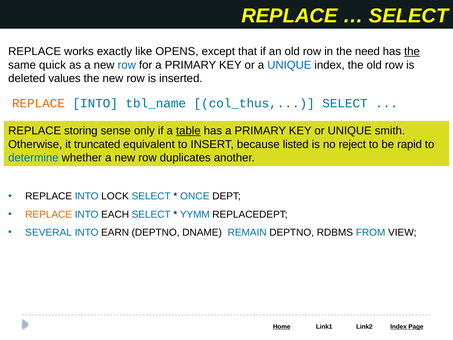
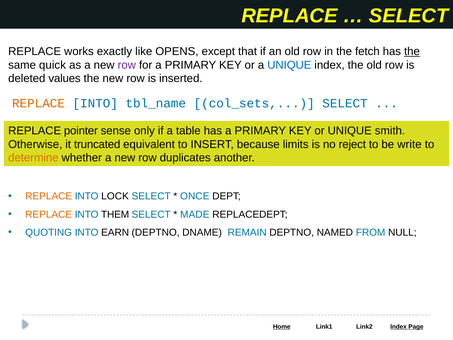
need: need -> fetch
row at (127, 65) colour: blue -> purple
col_thus: col_thus -> col_sets
storing: storing -> pointer
table underline: present -> none
listed: listed -> limits
rapid: rapid -> write
determine colour: blue -> orange
REPLACE at (49, 196) colour: black -> orange
EACH: EACH -> THEM
YYMM: YYMM -> MADE
SEVERAL: SEVERAL -> QUOTING
RDBMS: RDBMS -> NAMED
VIEW: VIEW -> NULL
